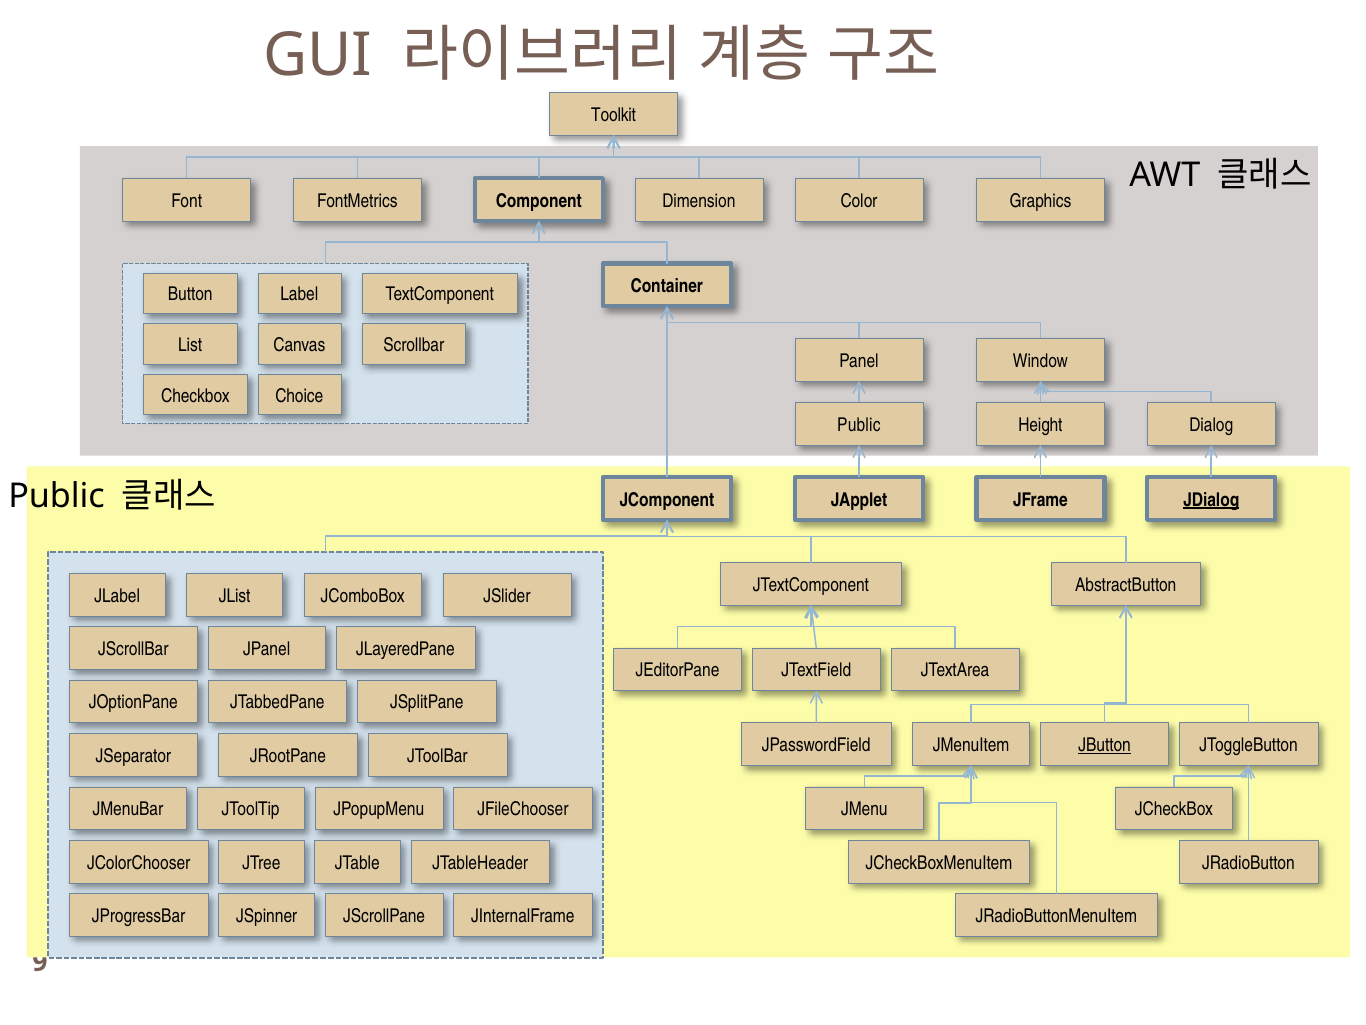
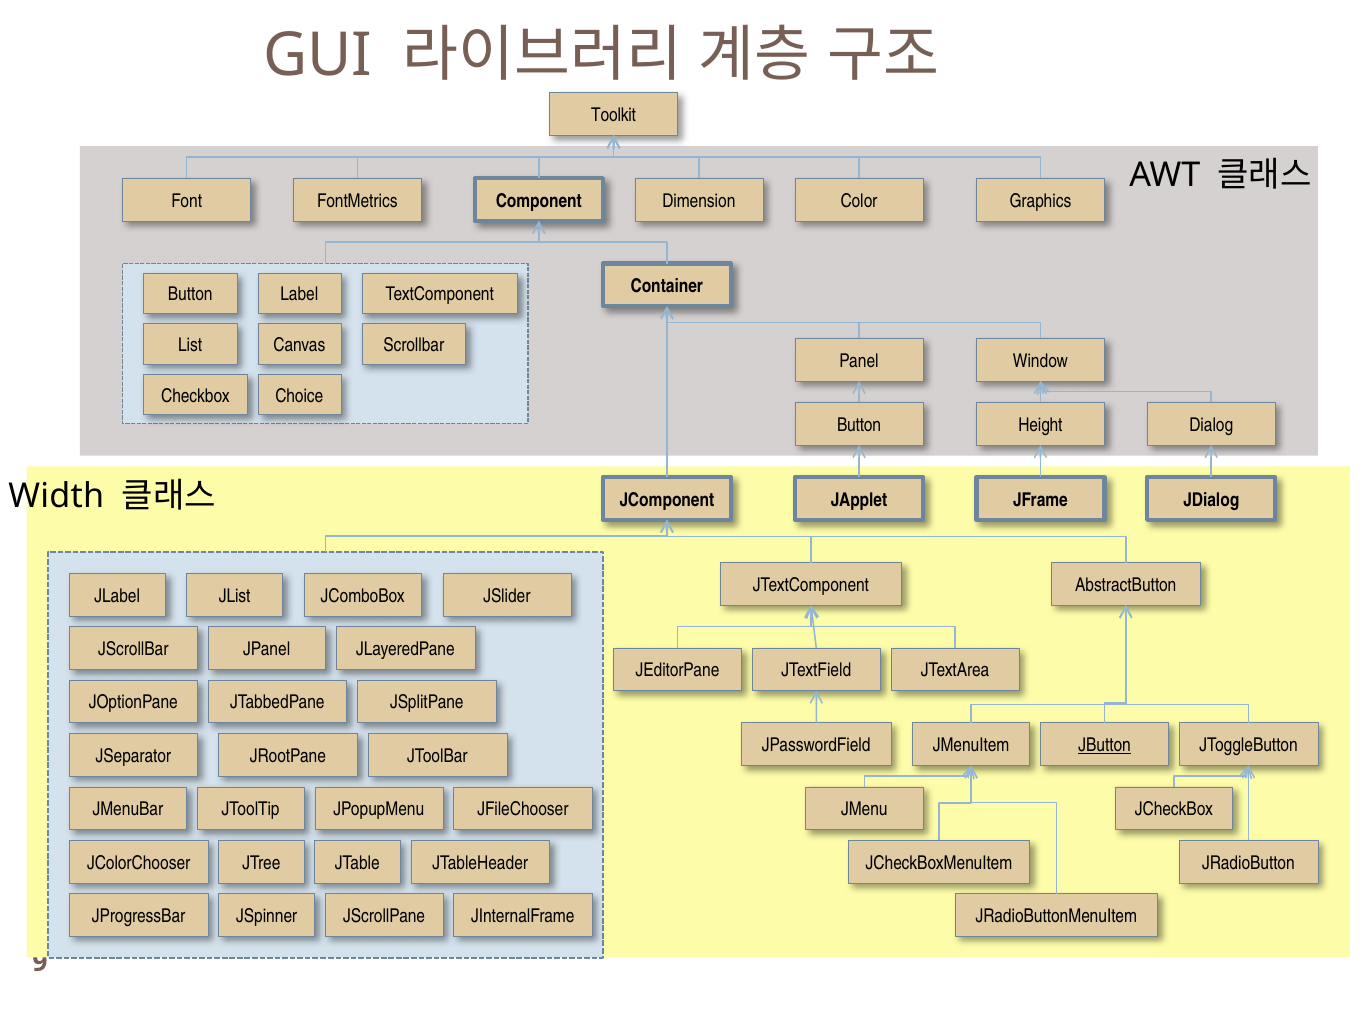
Public at (859, 425): Public -> Button
Public at (57, 496): Public -> Width
JDialog underline: present -> none
